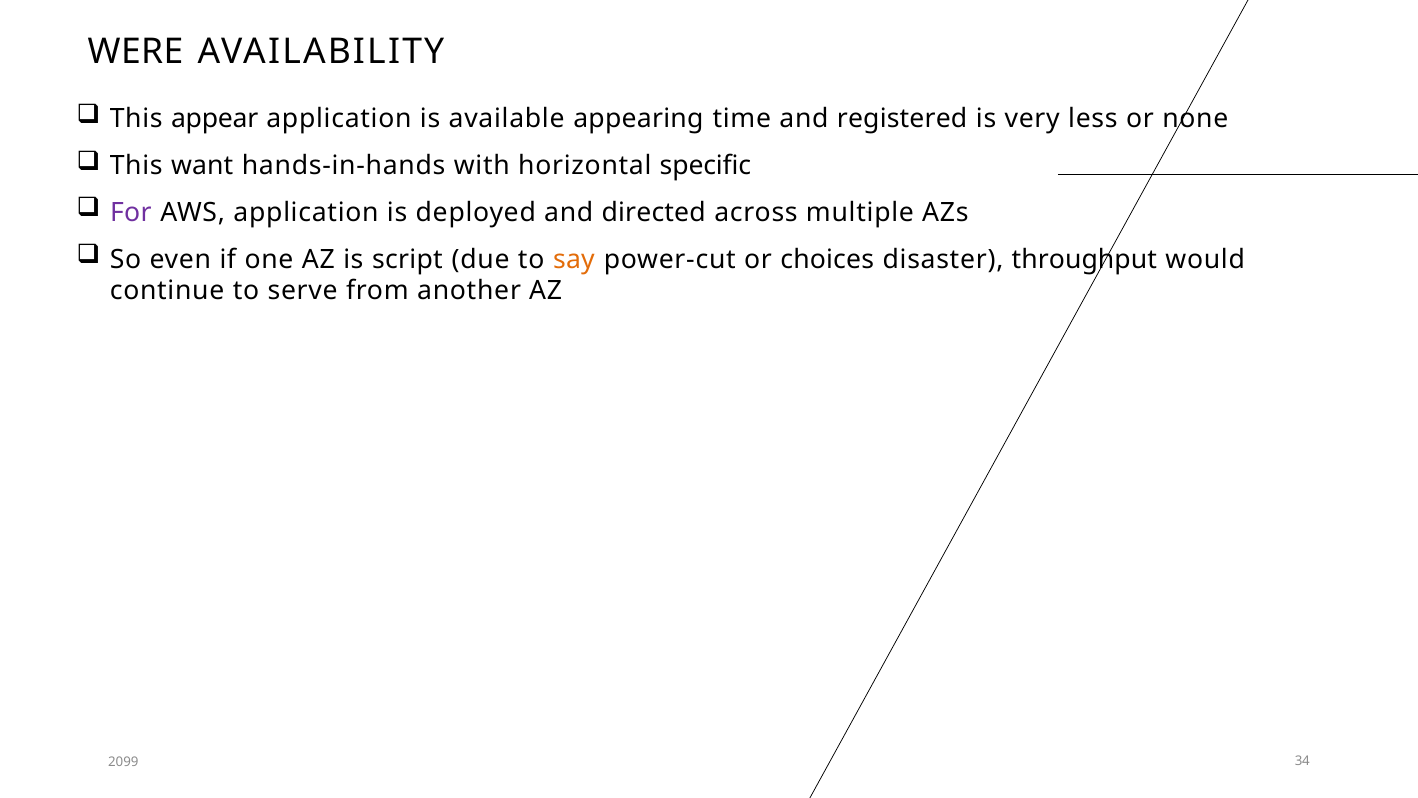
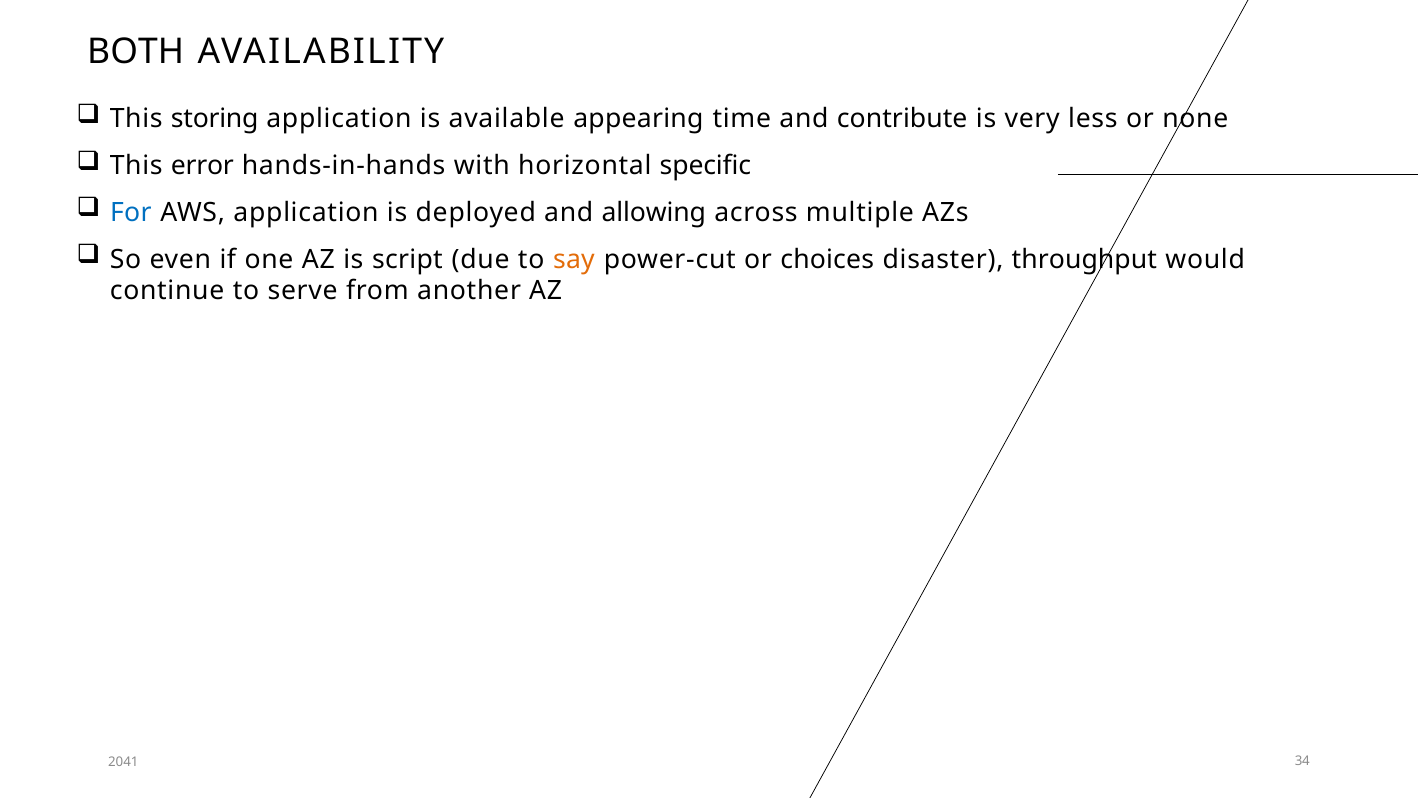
WERE: WERE -> BOTH
appear: appear -> storing
registered: registered -> contribute
want: want -> error
For colour: purple -> blue
directed: directed -> allowing
2099: 2099 -> 2041
